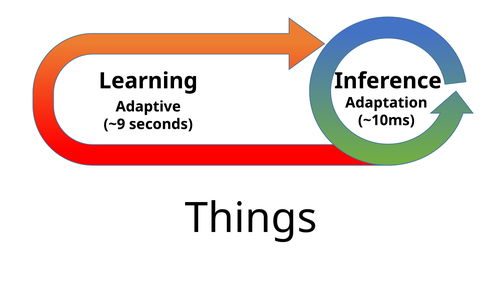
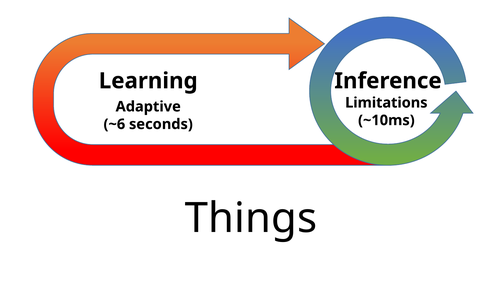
Adaptation: Adaptation -> Limitations
~9: ~9 -> ~6
